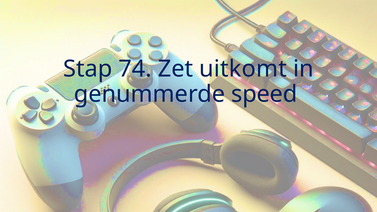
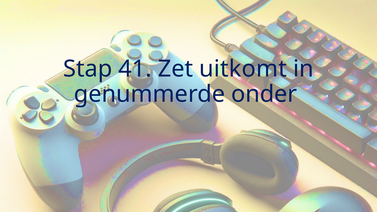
74: 74 -> 41
speed: speed -> onder
